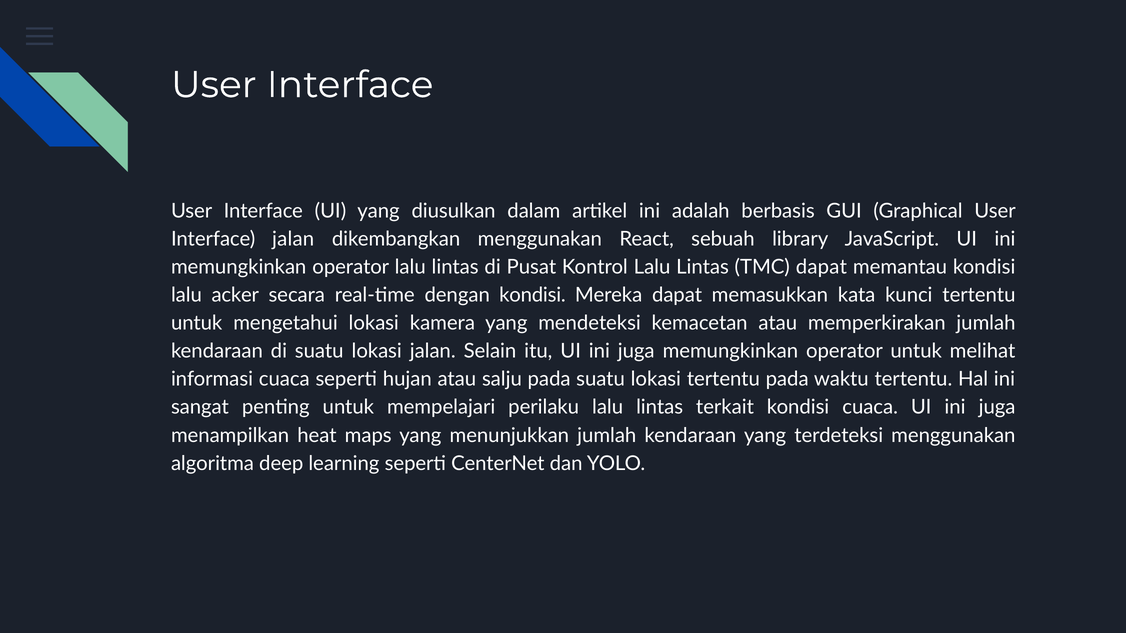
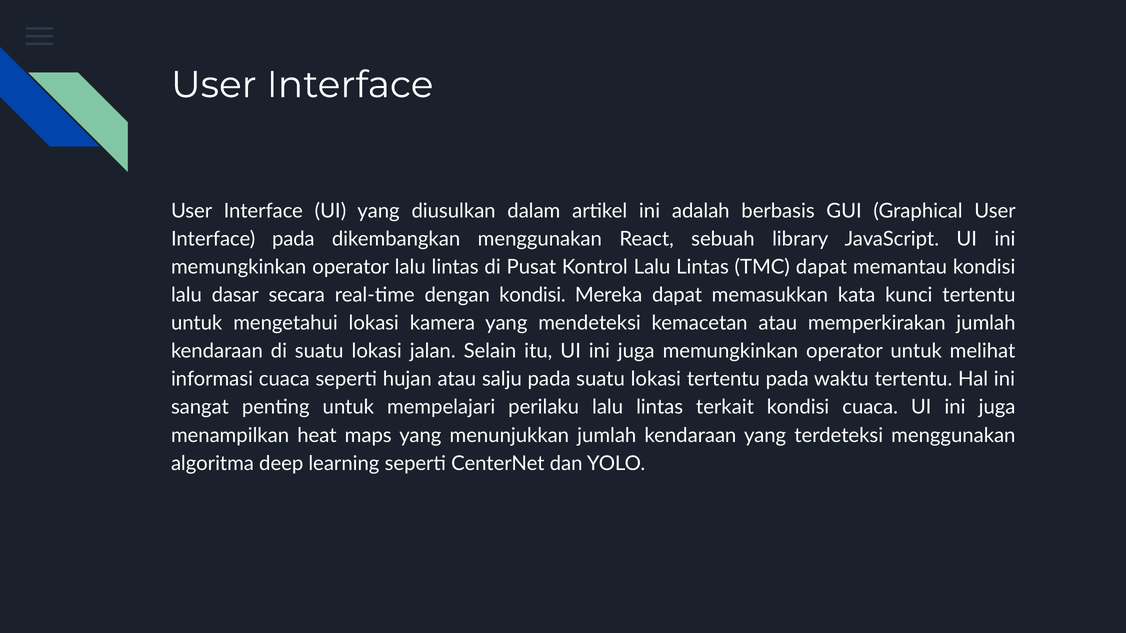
Interface jalan: jalan -> pada
acker: acker -> dasar
